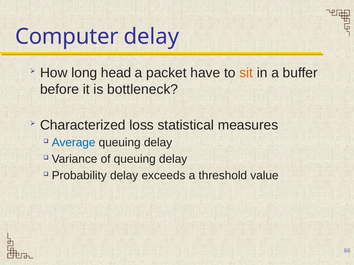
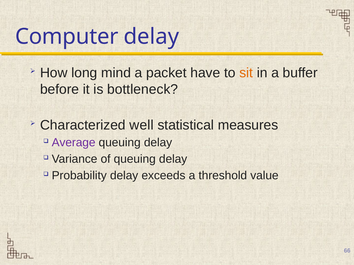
head: head -> mind
loss: loss -> well
Average colour: blue -> purple
